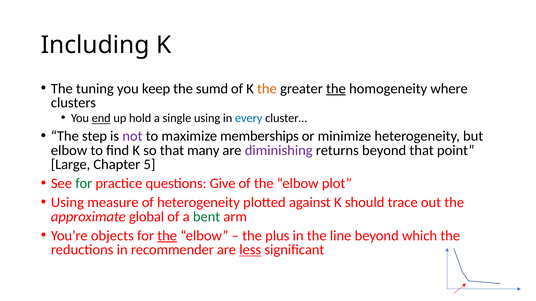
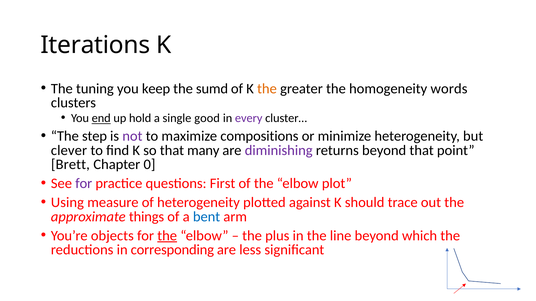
Including: Including -> Iterations
the at (336, 89) underline: present -> none
where: where -> words
single using: using -> good
every colour: blue -> purple
memberships: memberships -> compositions
elbow at (69, 151): elbow -> clever
Large: Large -> Brett
5: 5 -> 0
for at (84, 184) colour: green -> purple
Give: Give -> First
global: global -> things
bent colour: green -> blue
recommender: recommender -> corresponding
less underline: present -> none
